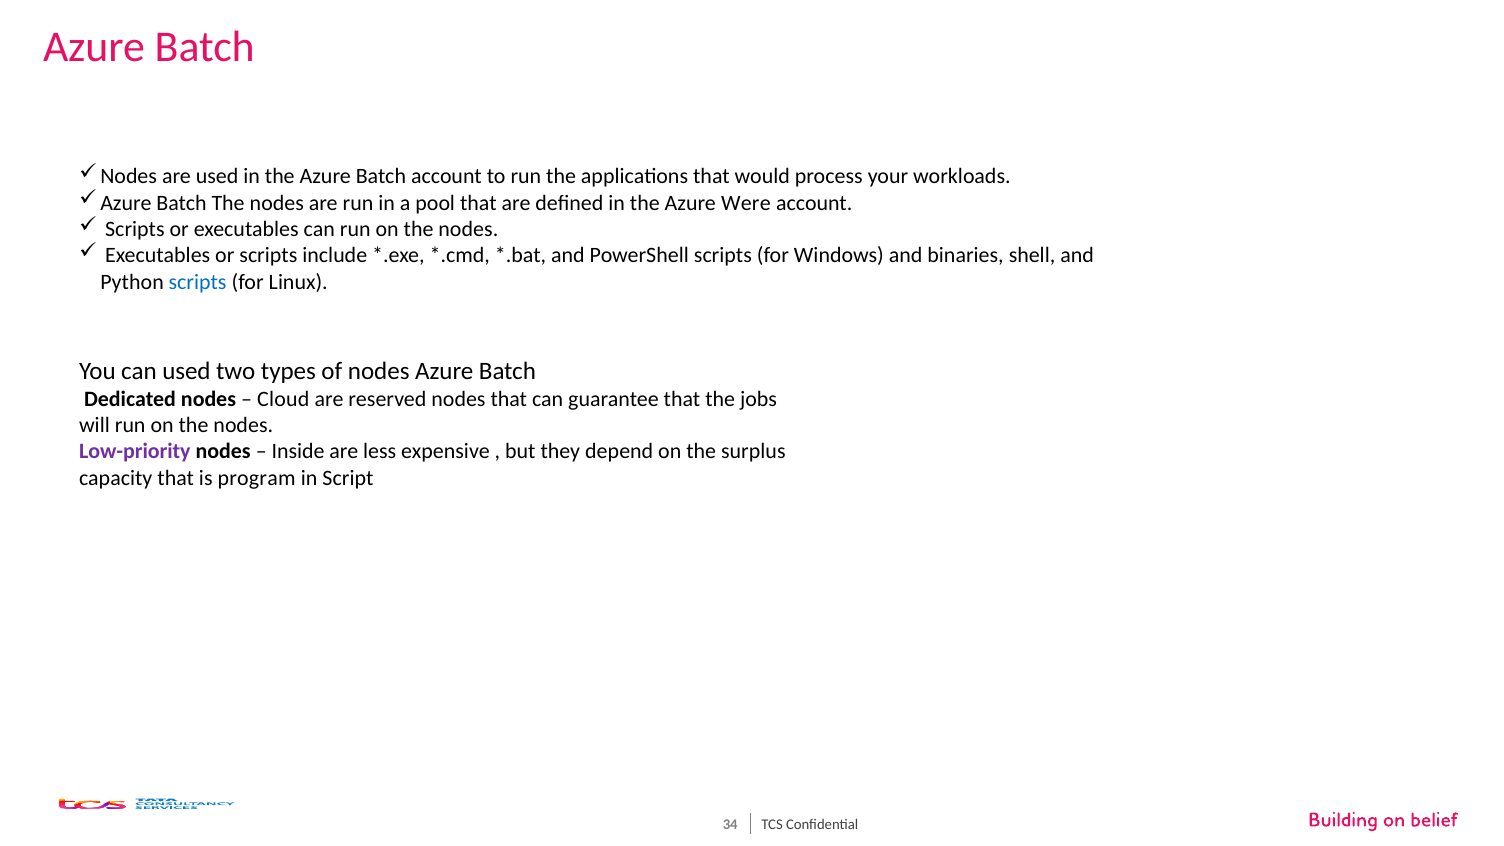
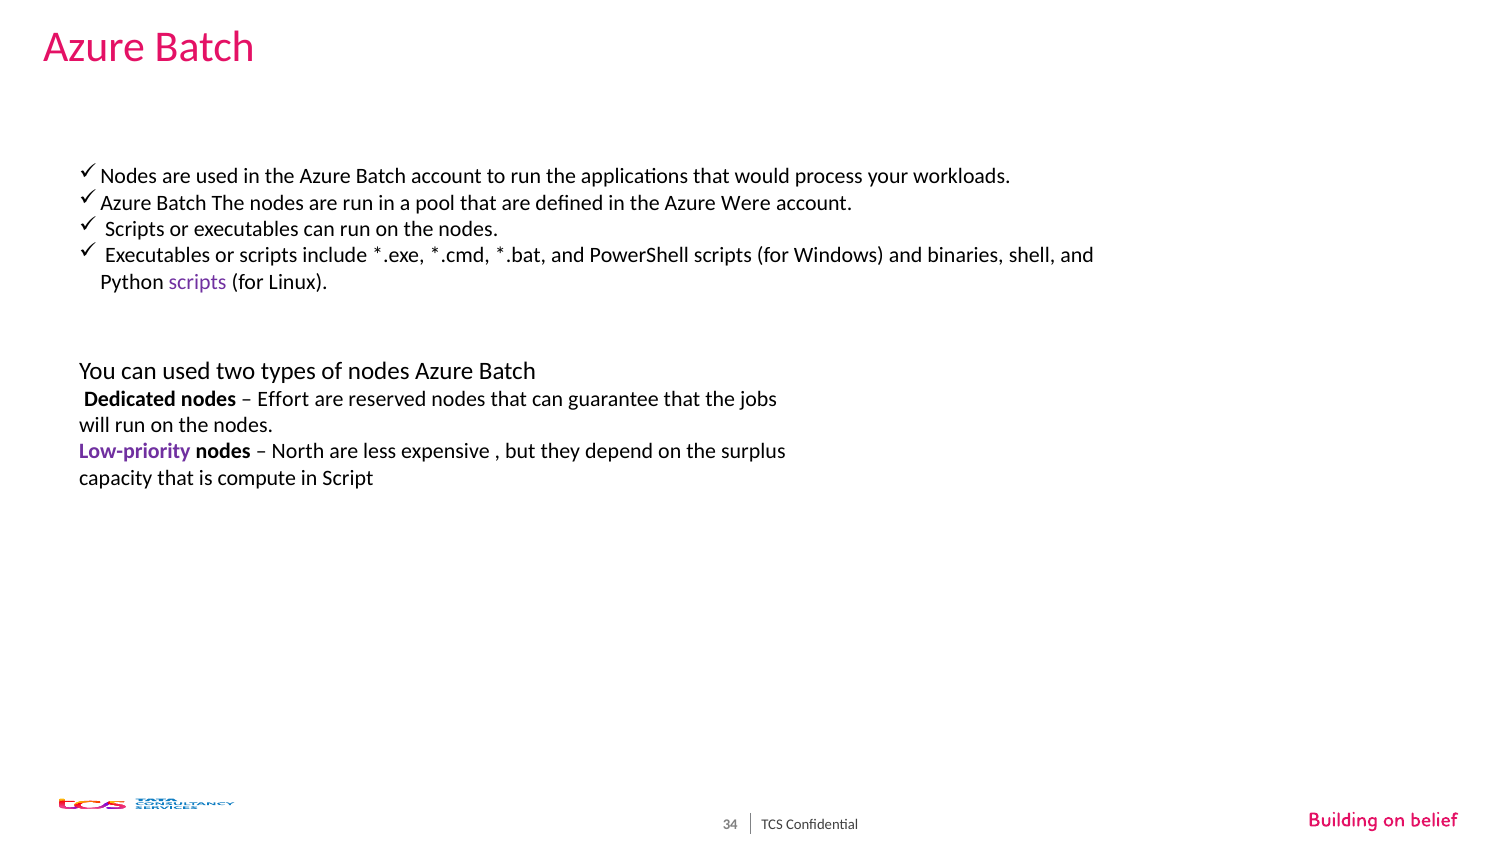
scripts at (198, 282) colour: blue -> purple
Cloud: Cloud -> Effort
Inside: Inside -> North
program: program -> compute
